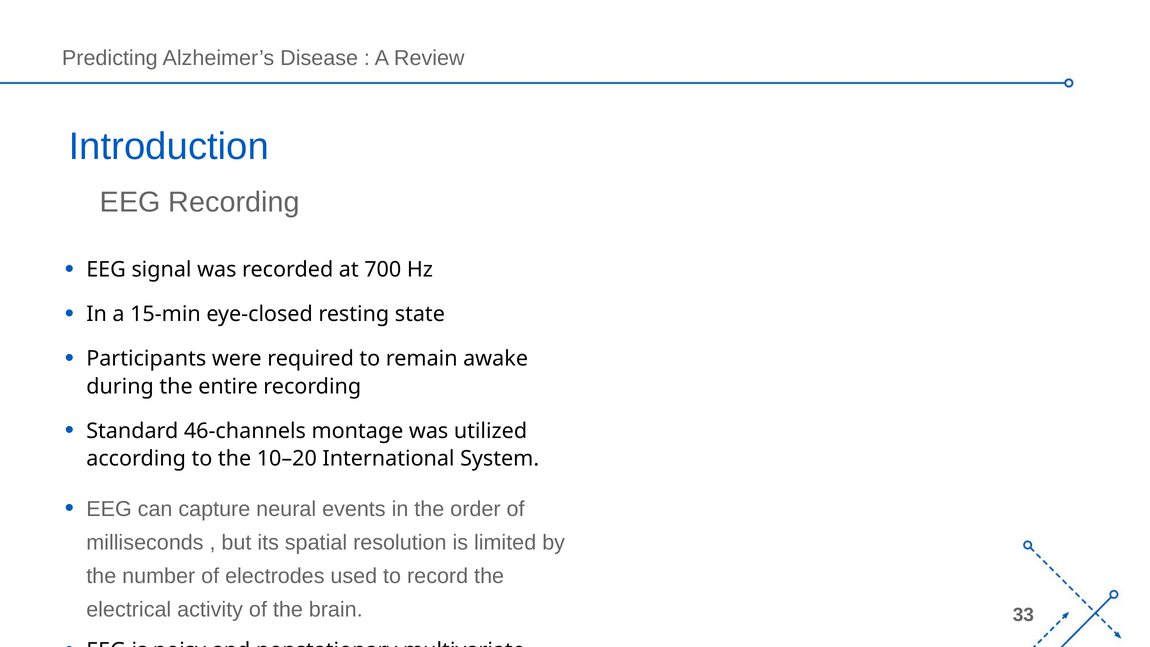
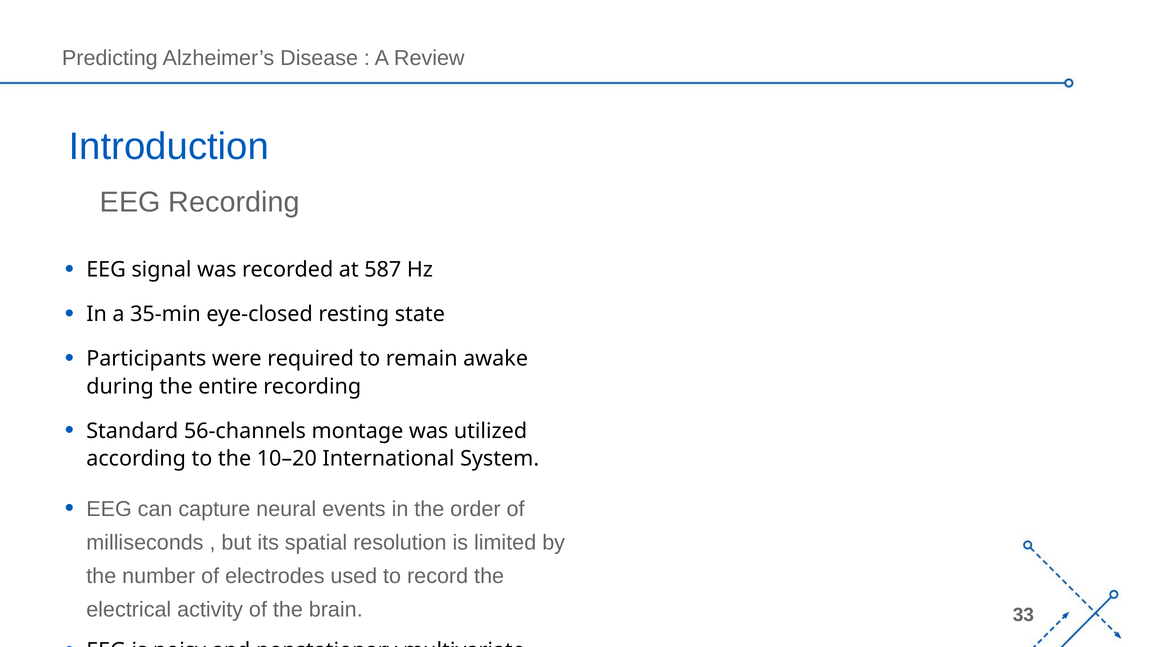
700: 700 -> 587
15-min: 15-min -> 35-min
46-channels: 46-channels -> 56-channels
